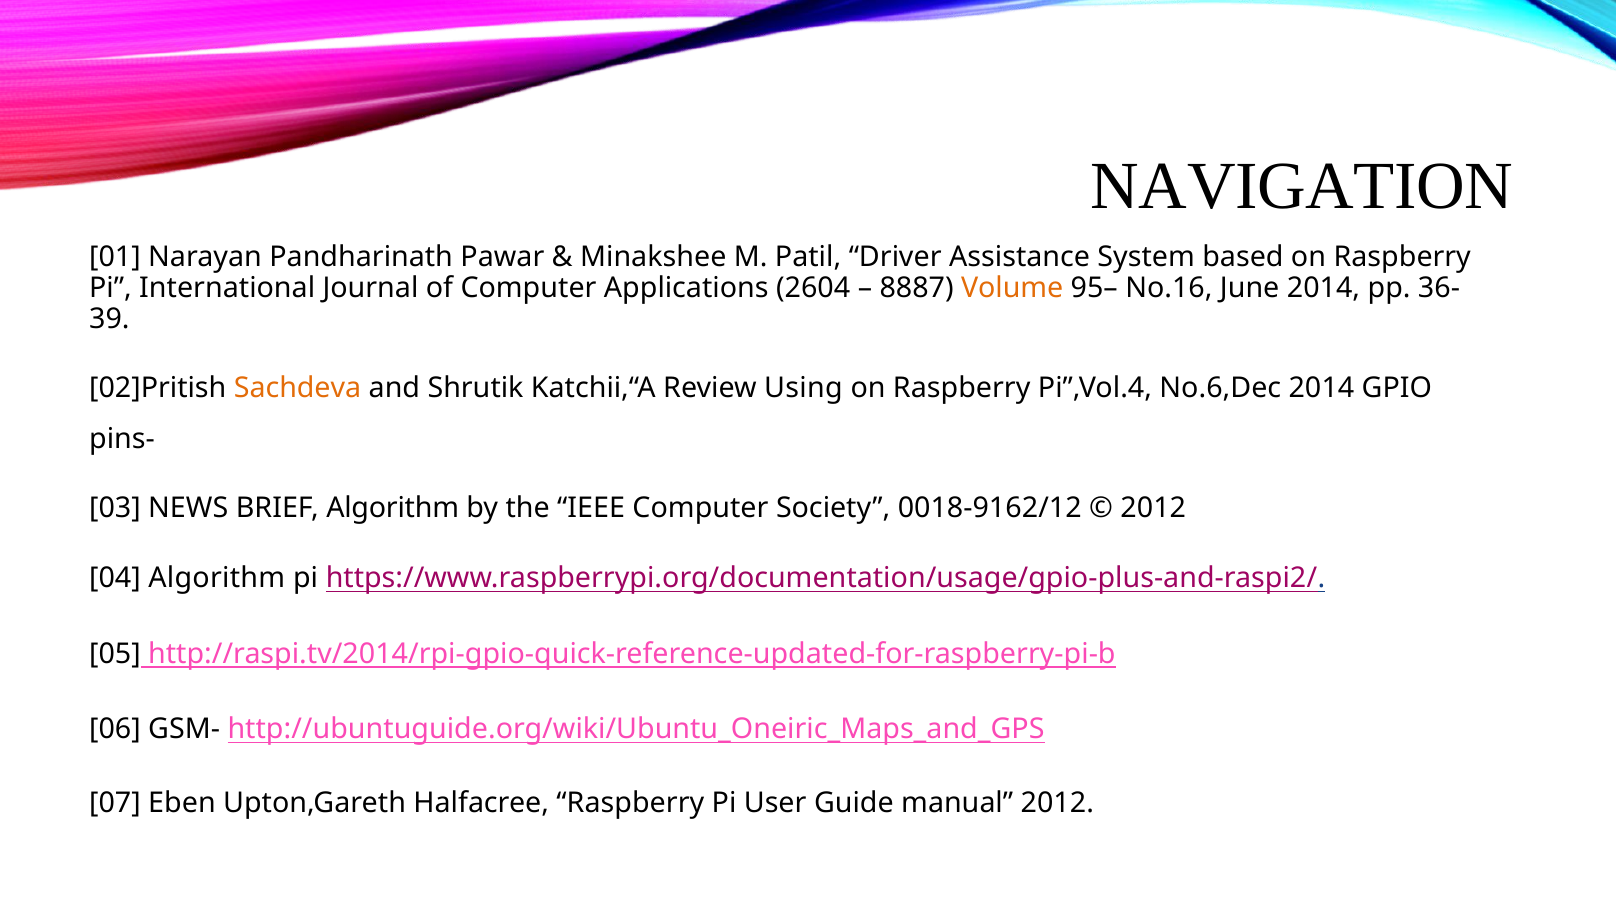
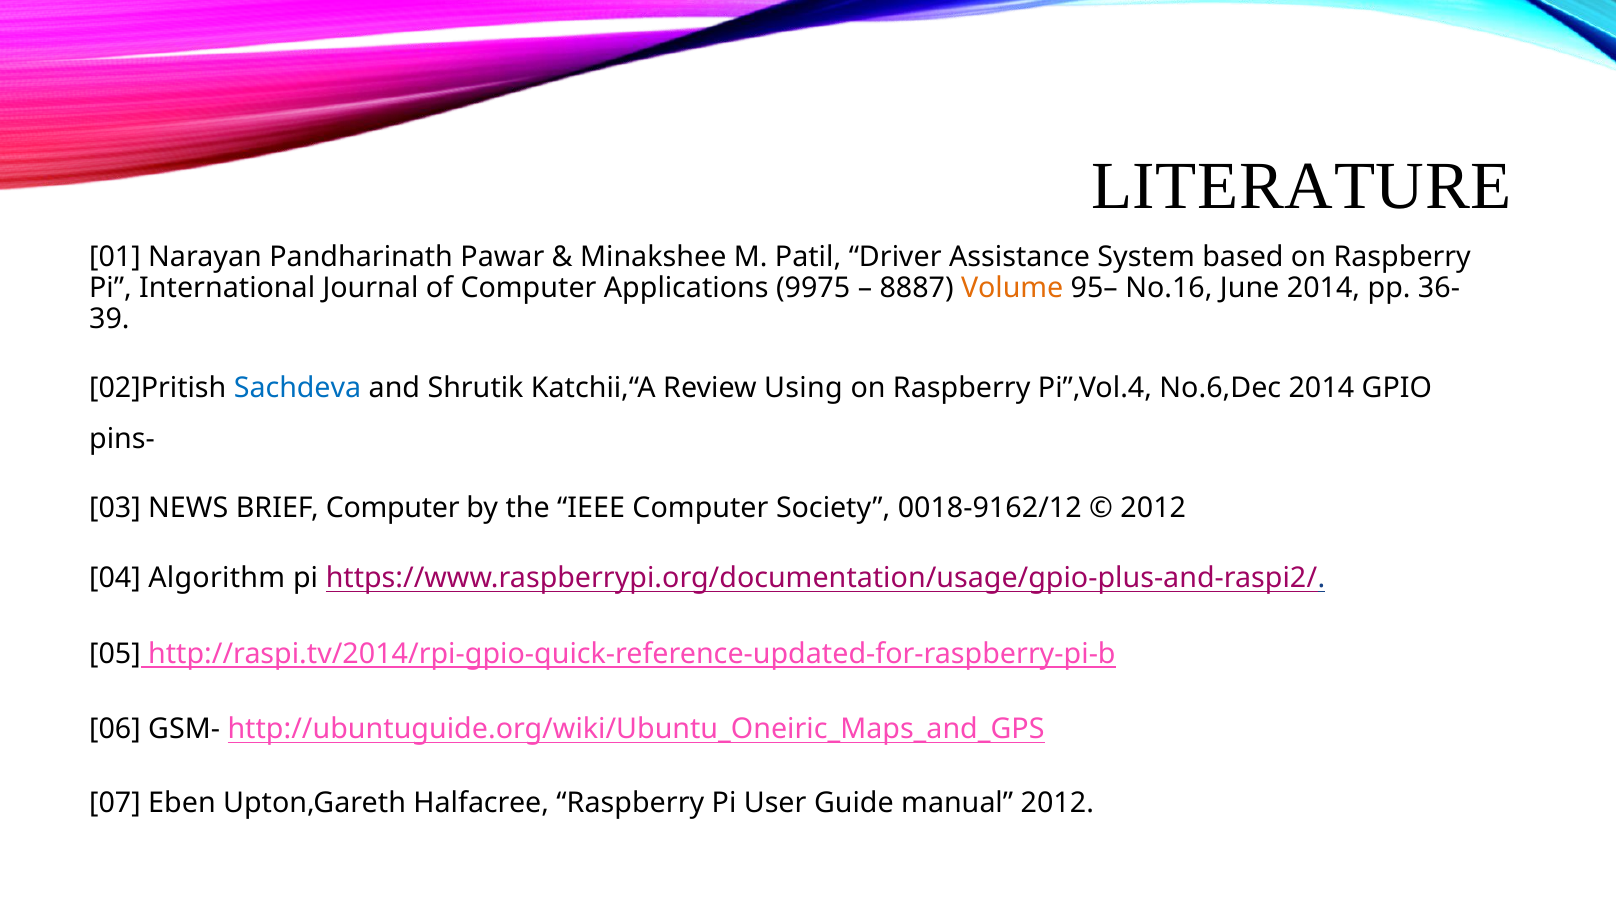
NAVIGATION: NAVIGATION -> LITERATURE
2604: 2604 -> 9975
Sachdeva colour: orange -> blue
BRIEF Algorithm: Algorithm -> Computer
